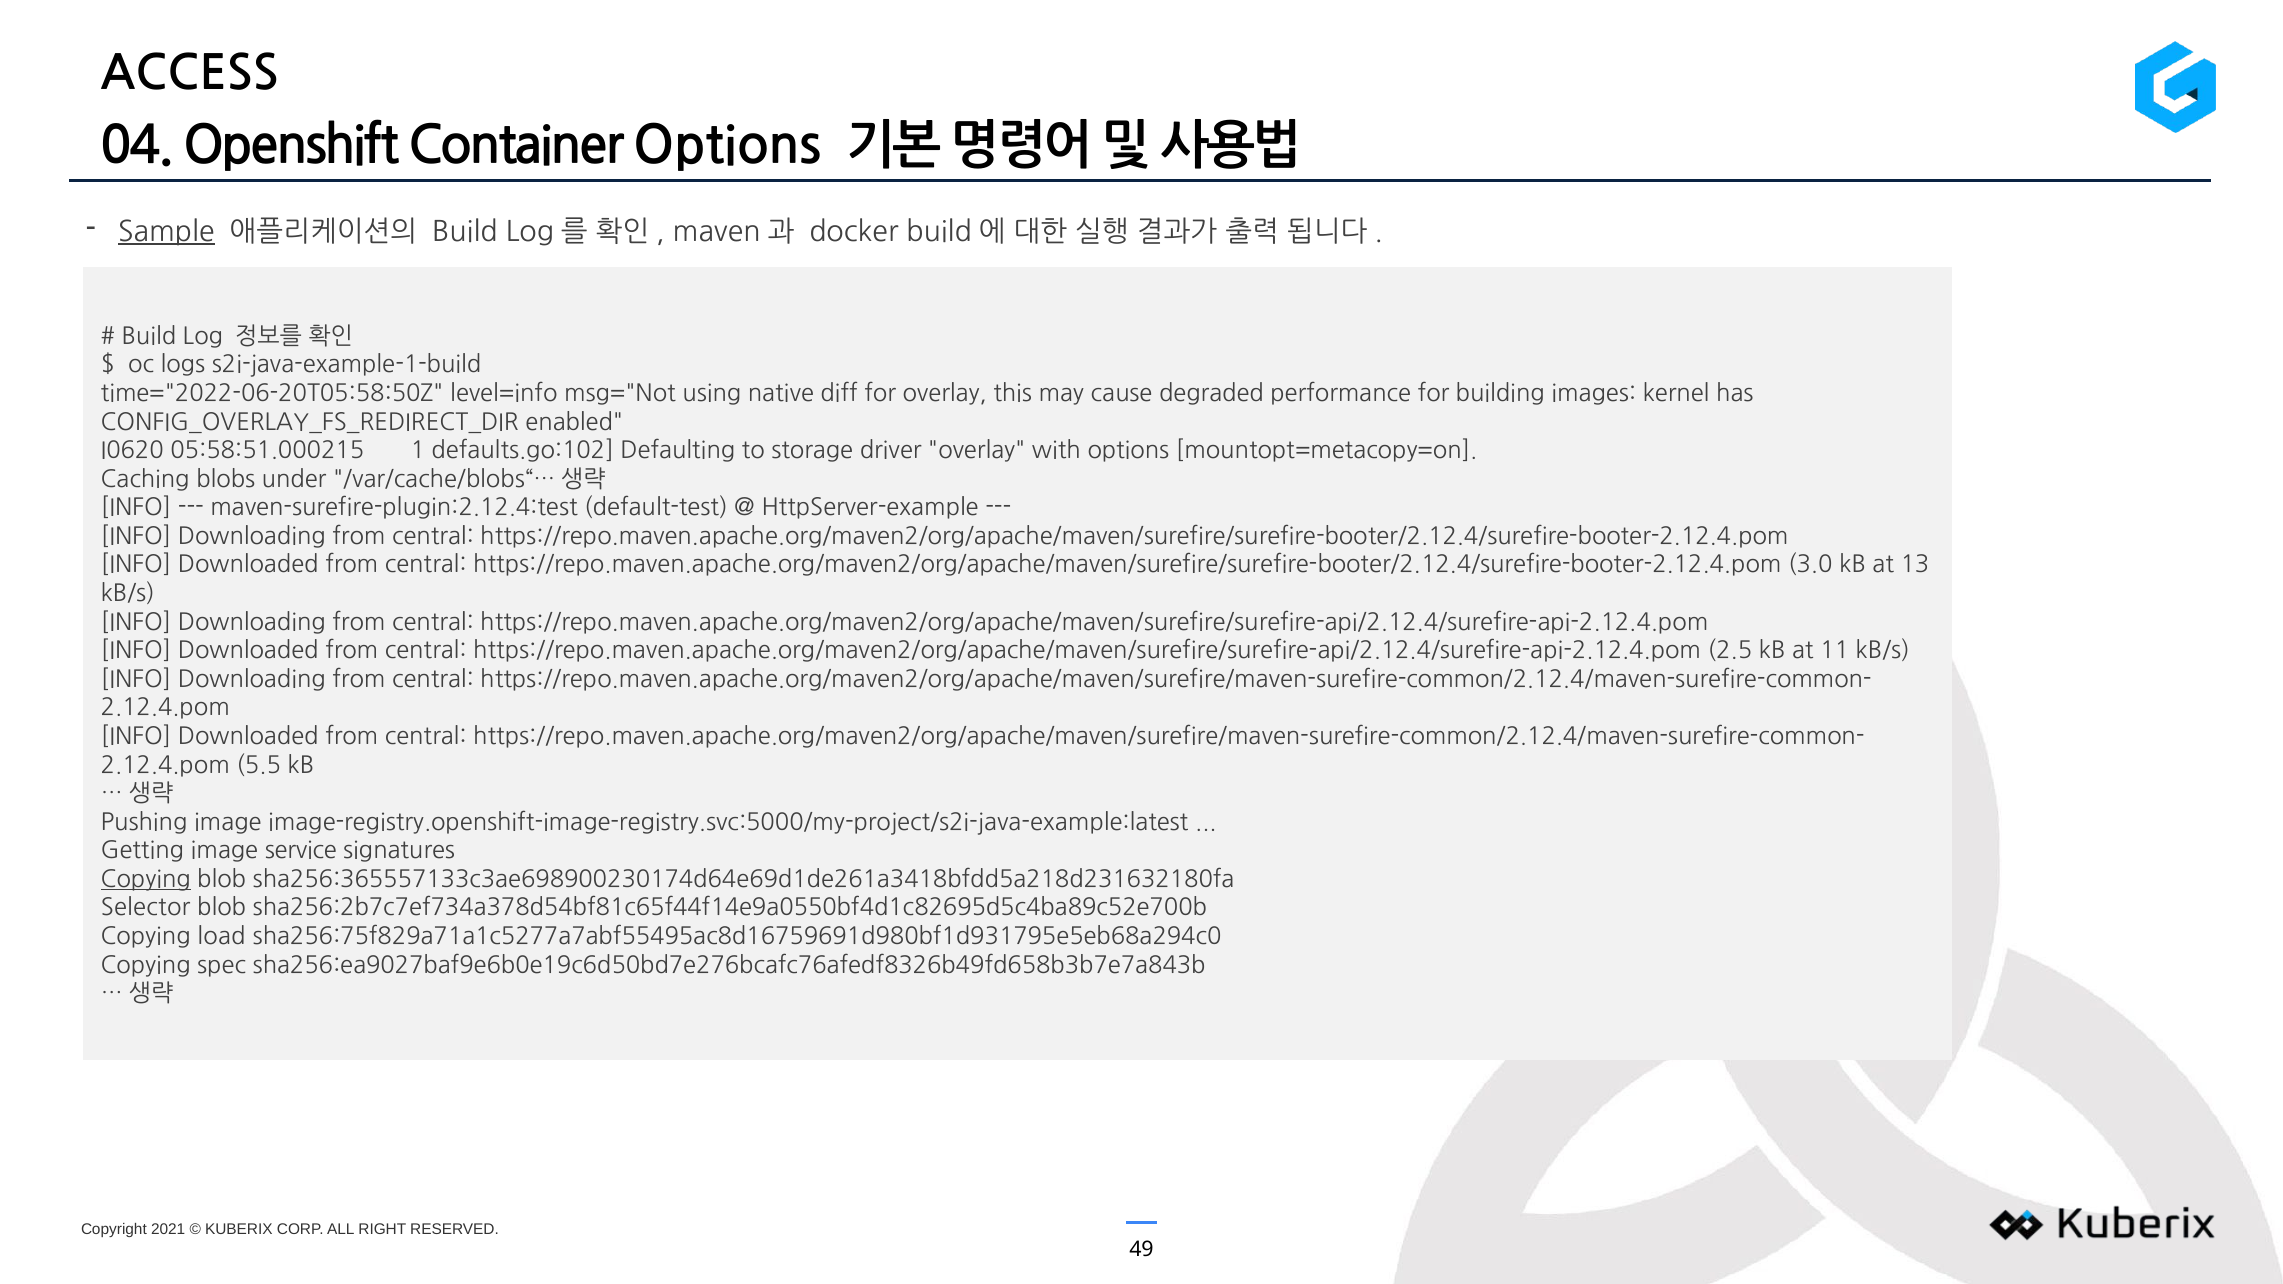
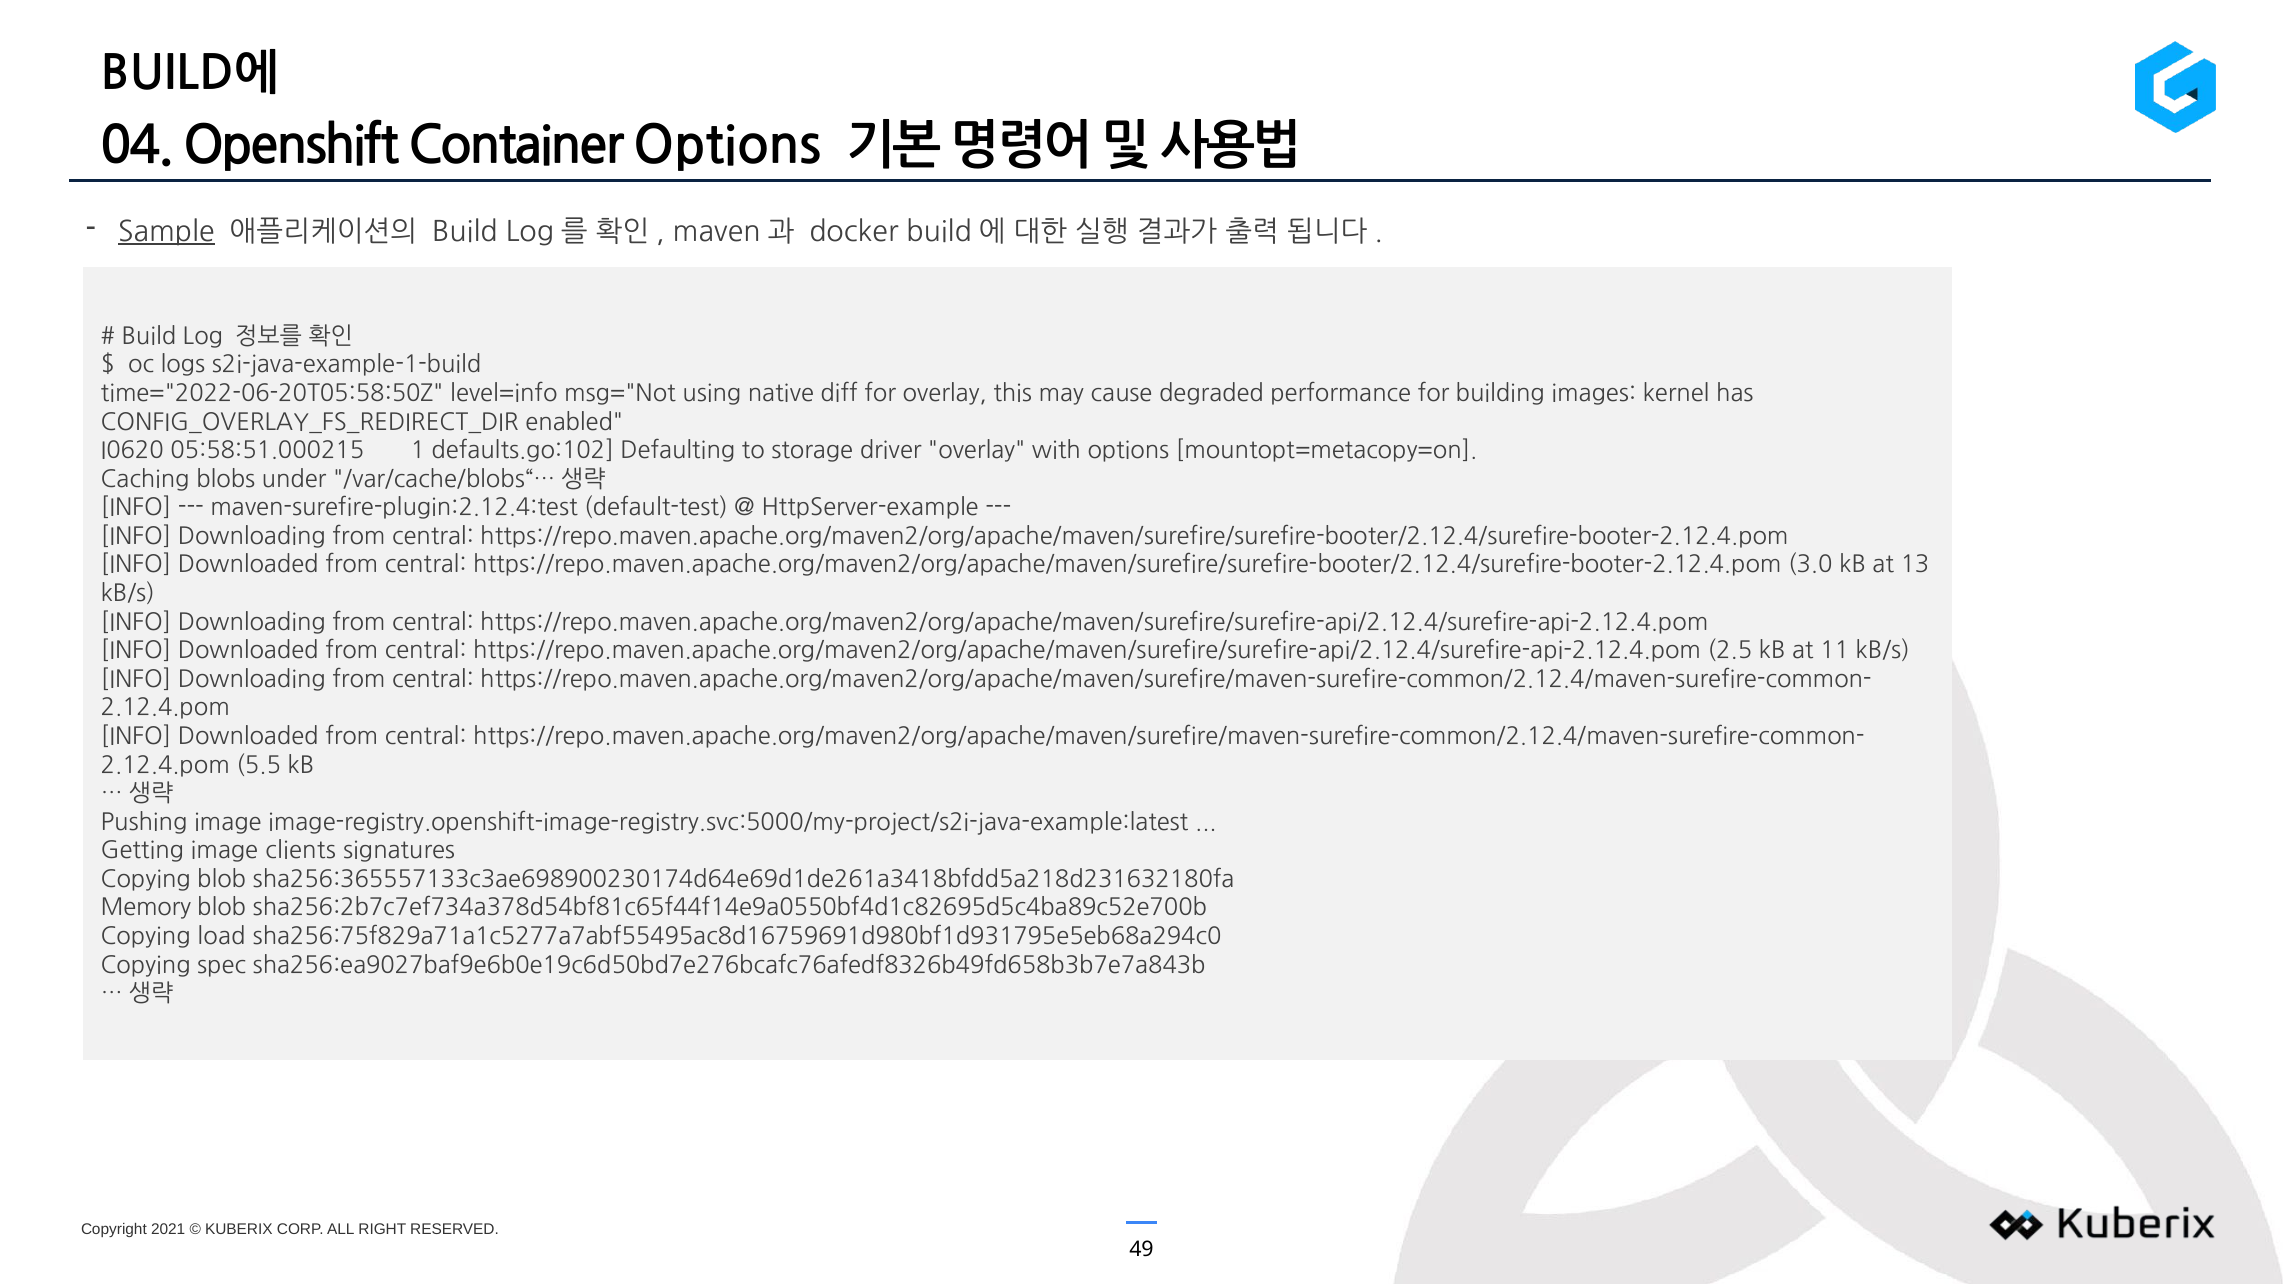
ACCESS at (190, 73): ACCESS -> BUILD에
service: service -> clients
Copying at (146, 880) underline: present -> none
Selector: Selector -> Memory
